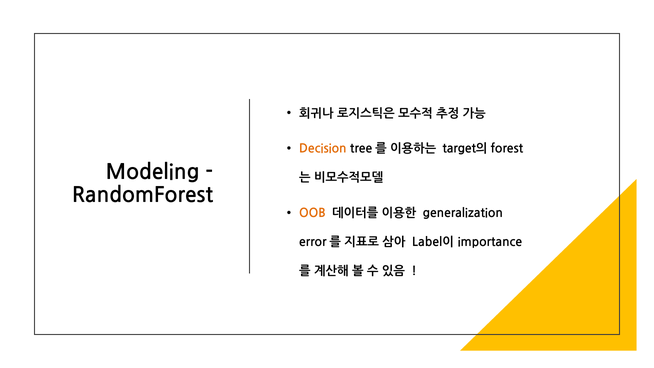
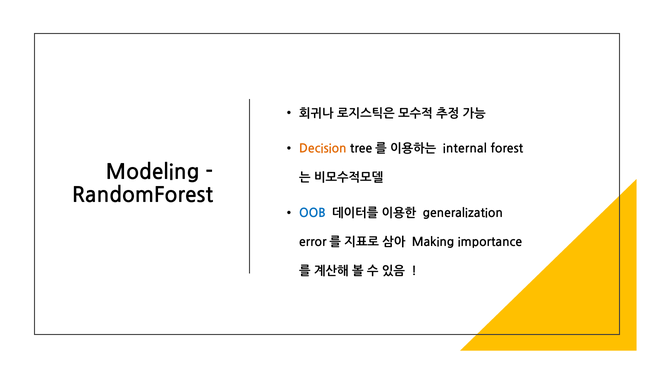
target의: target의 -> internal
OOB colour: orange -> blue
Label이: Label이 -> Making
